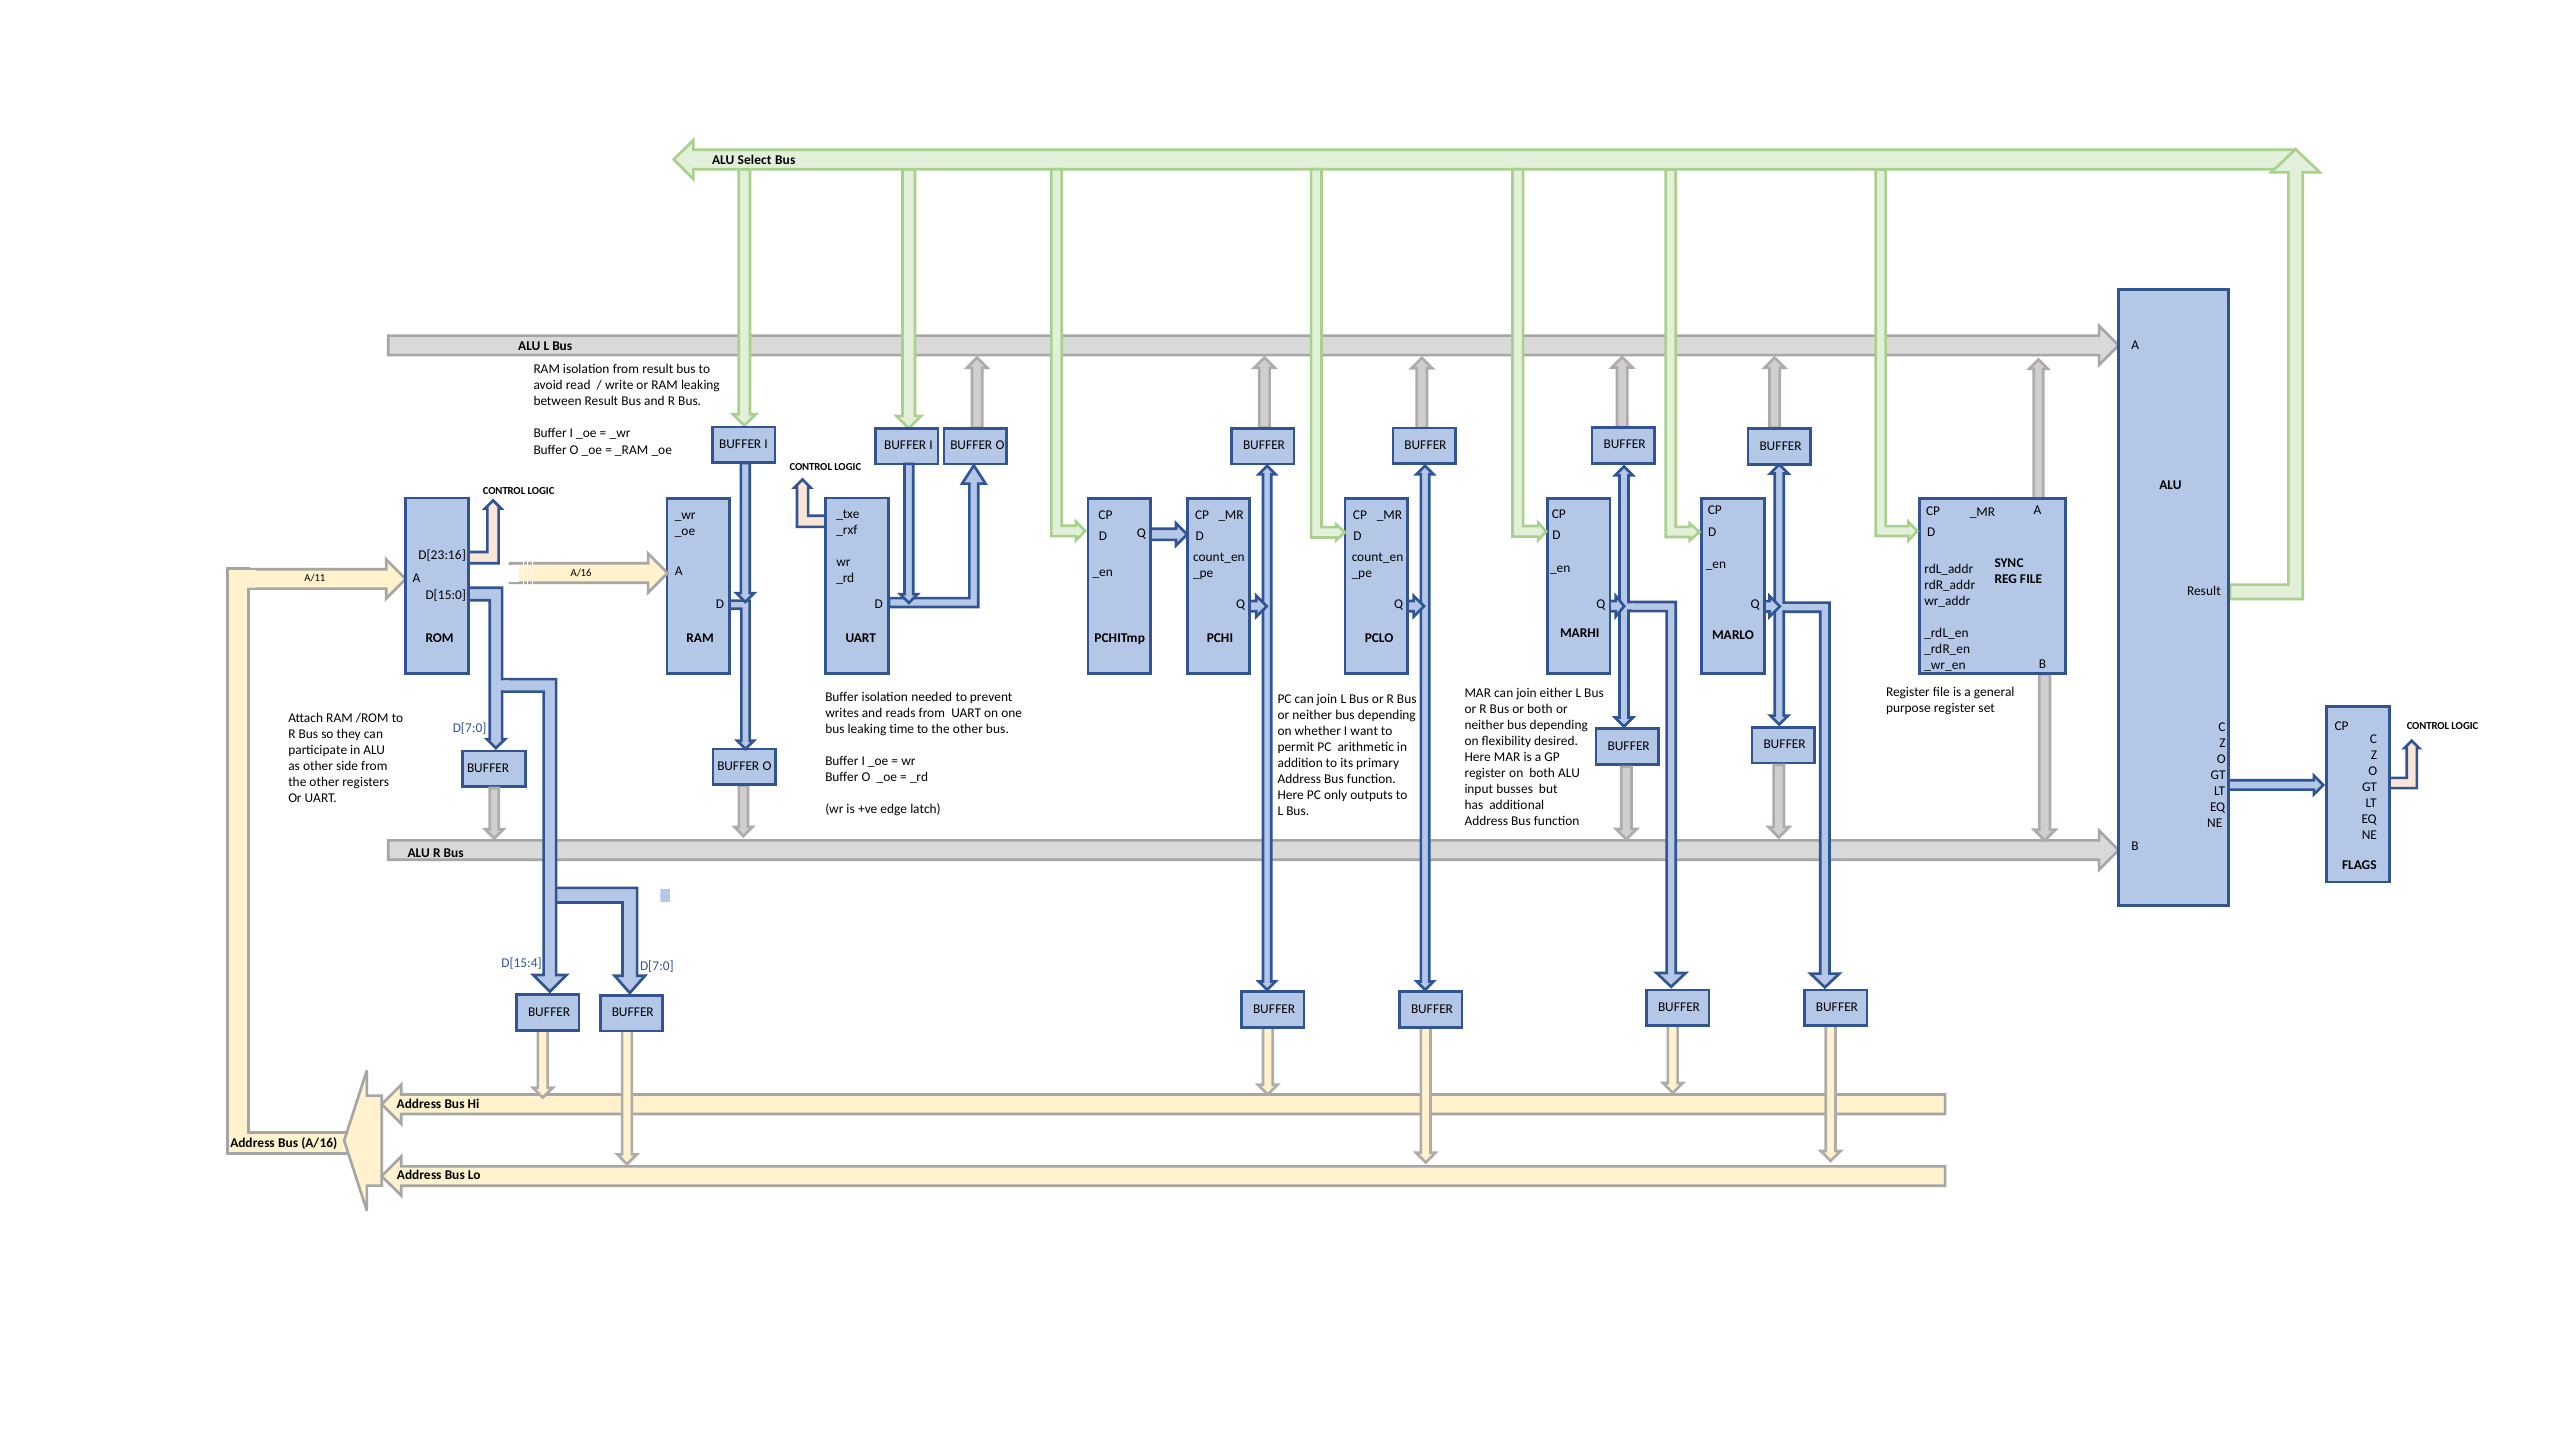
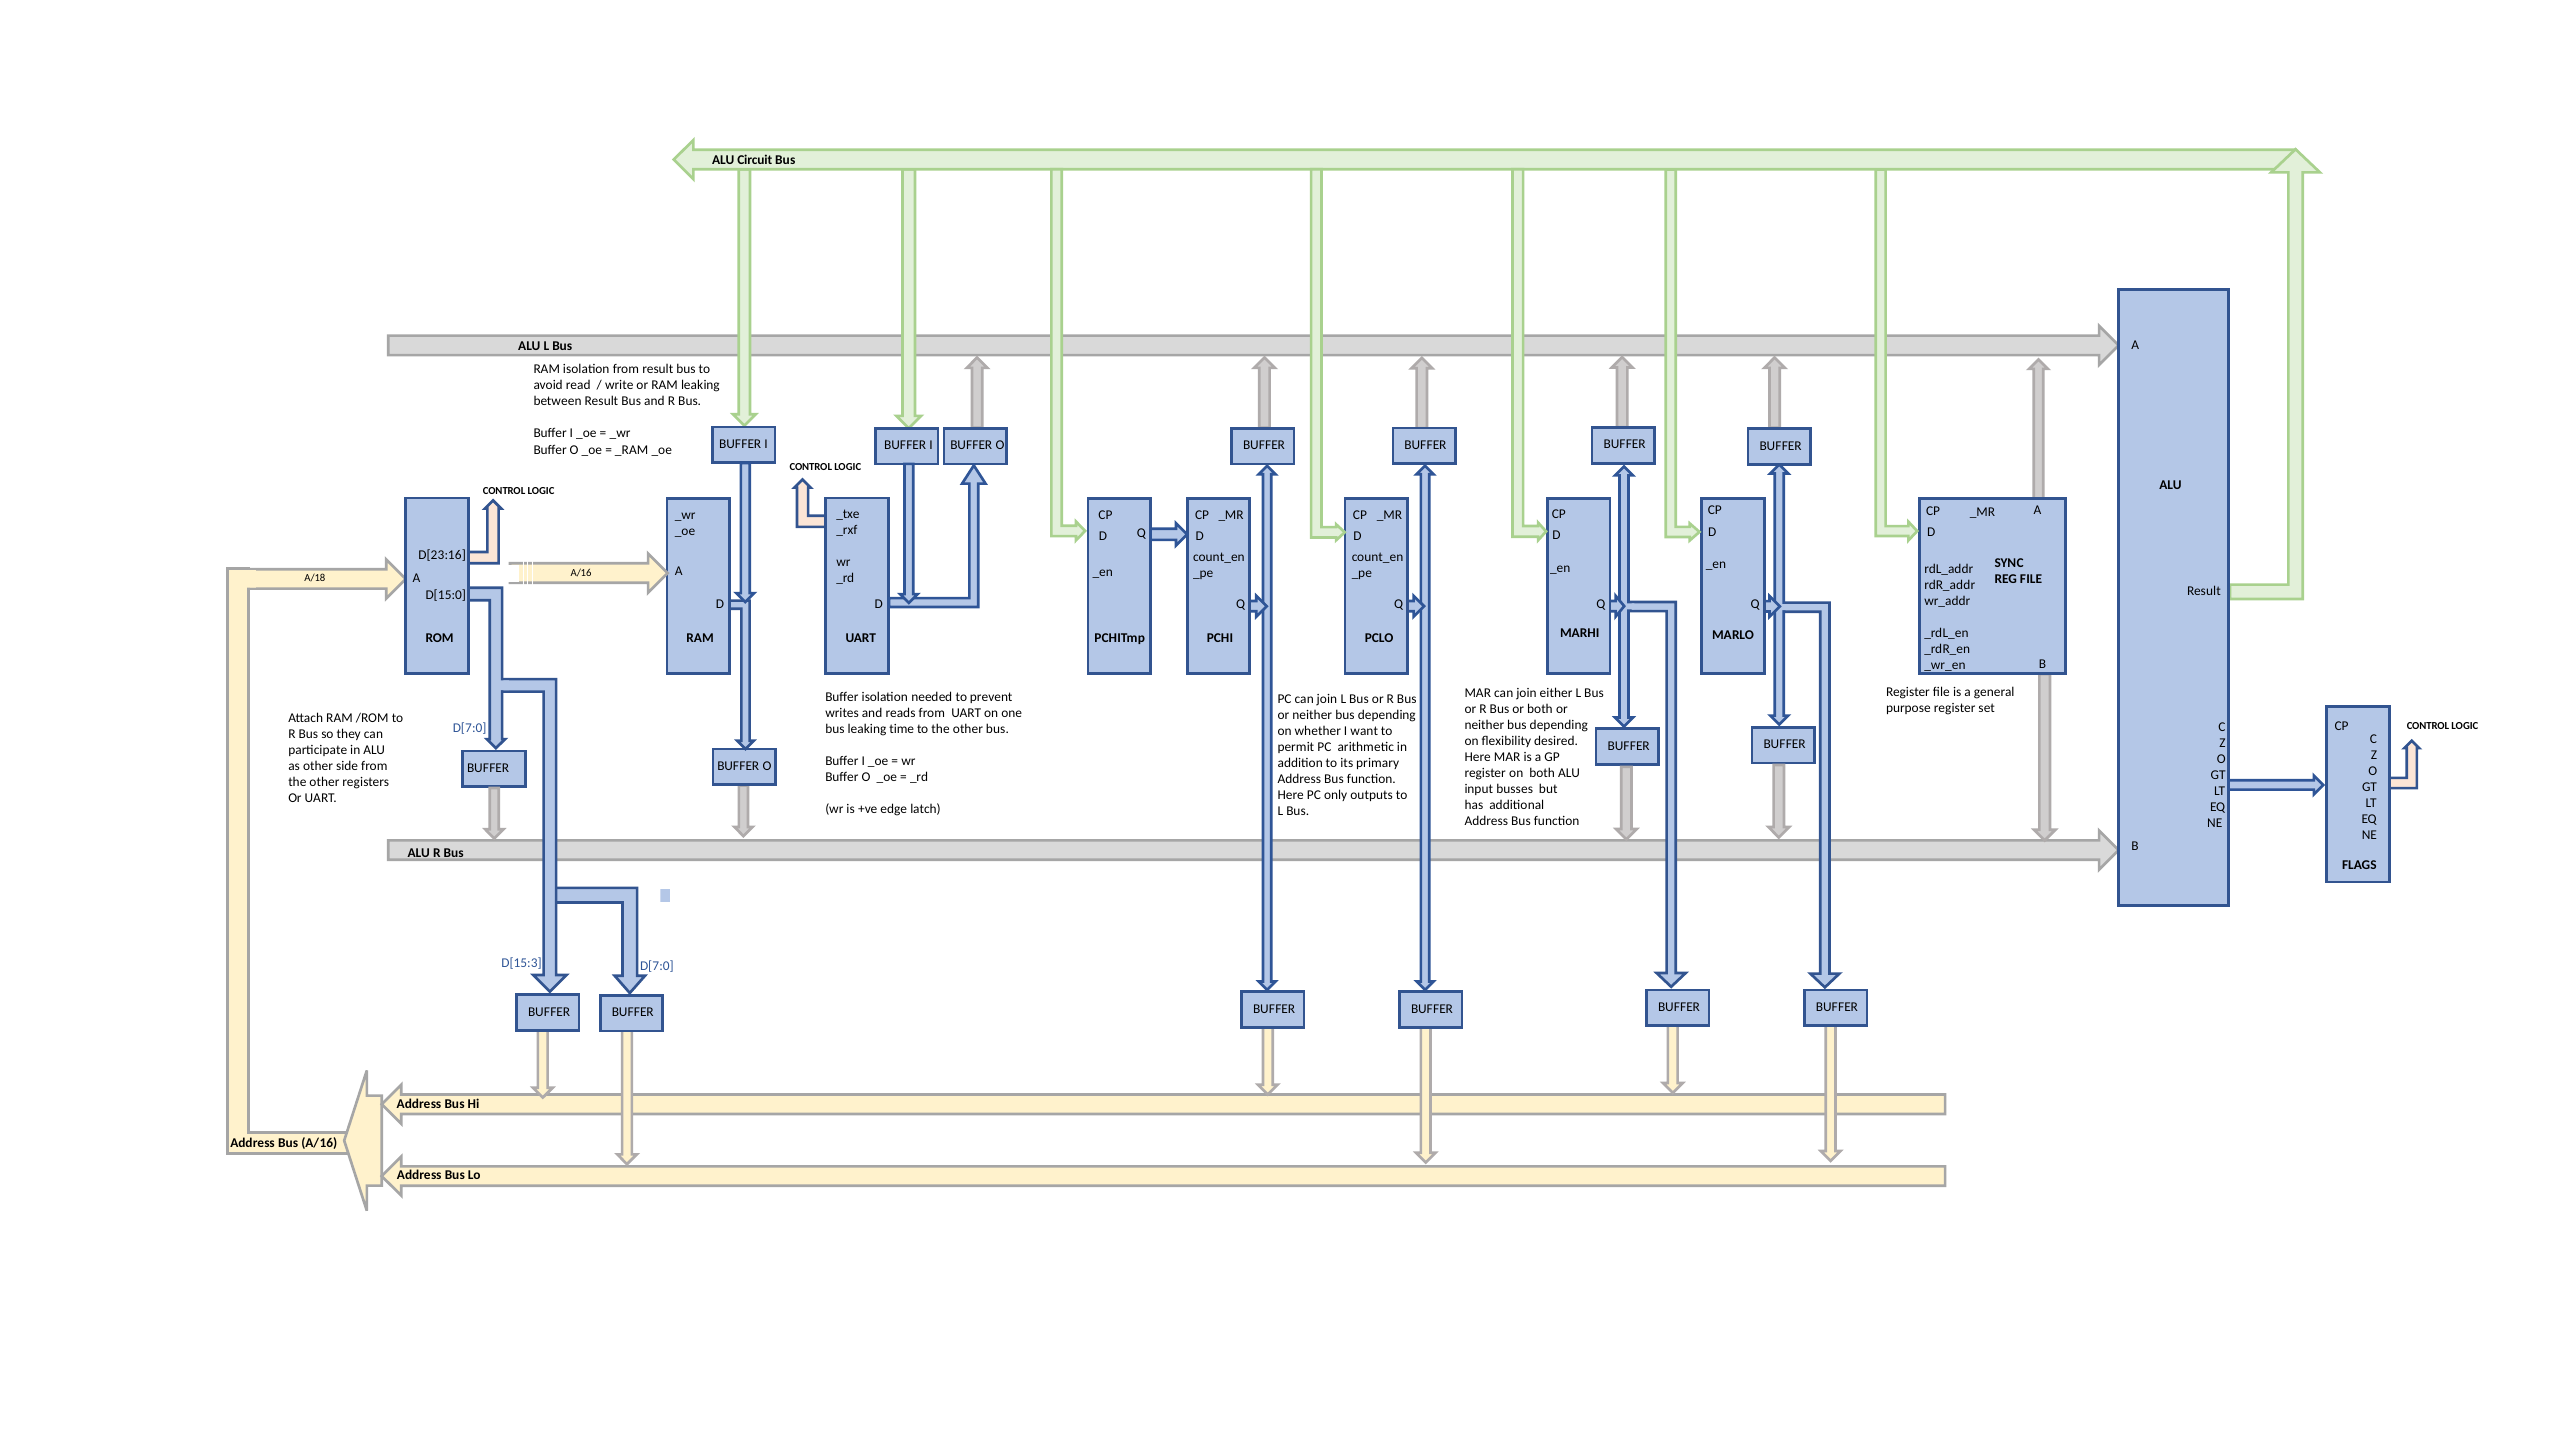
Select: Select -> Circuit
A/11: A/11 -> A/18
D[15:4: D[15:4 -> D[15:3
